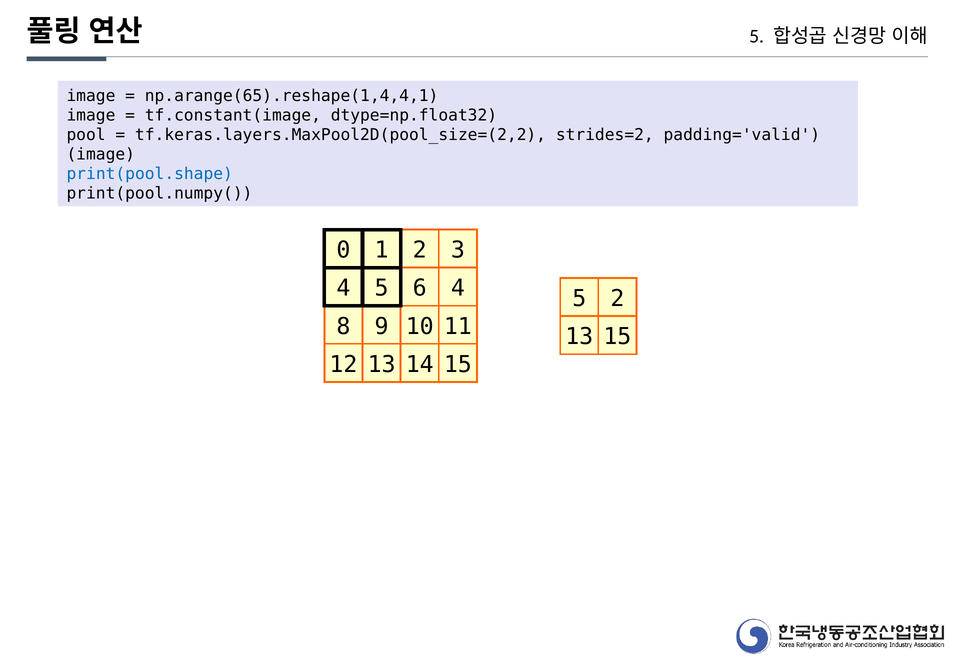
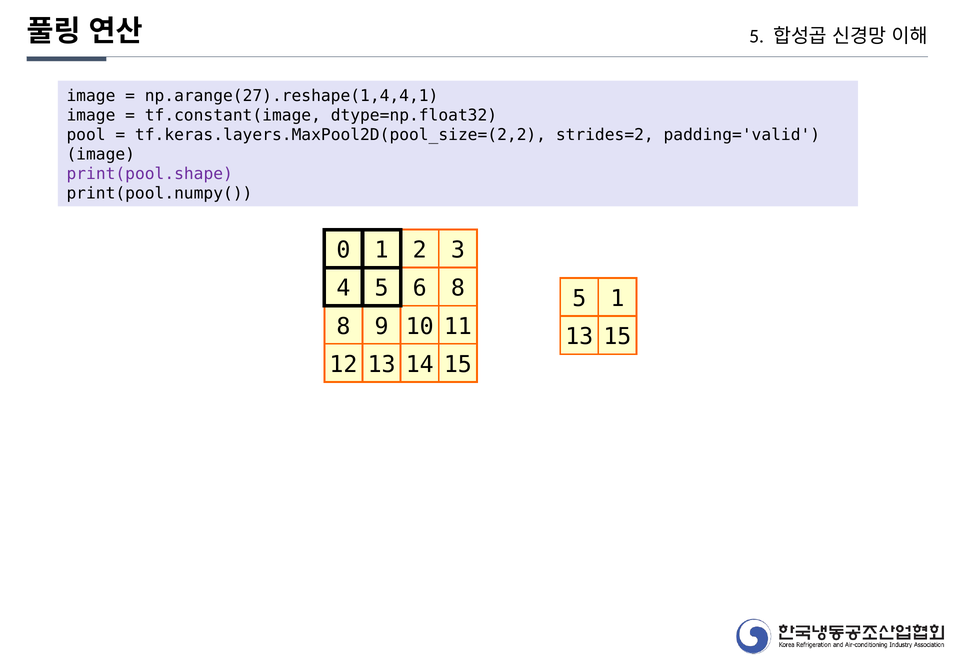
np.arange(65).reshape(1,4,4,1: np.arange(65).reshape(1,4,4,1 -> np.arange(27).reshape(1,4,4,1
print(pool.shape colour: blue -> purple
6 4: 4 -> 8
5 2: 2 -> 1
